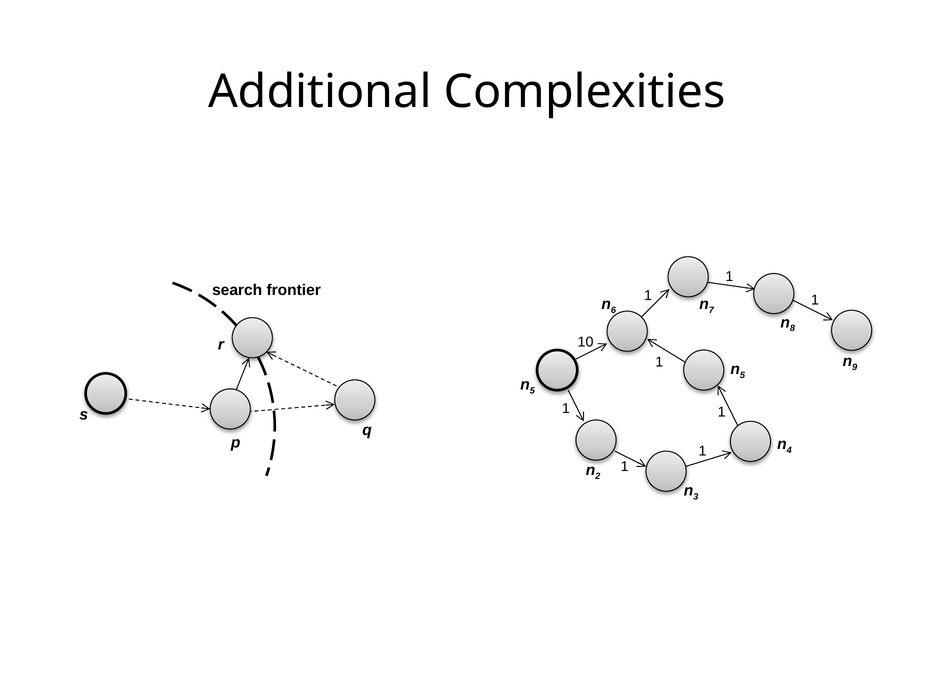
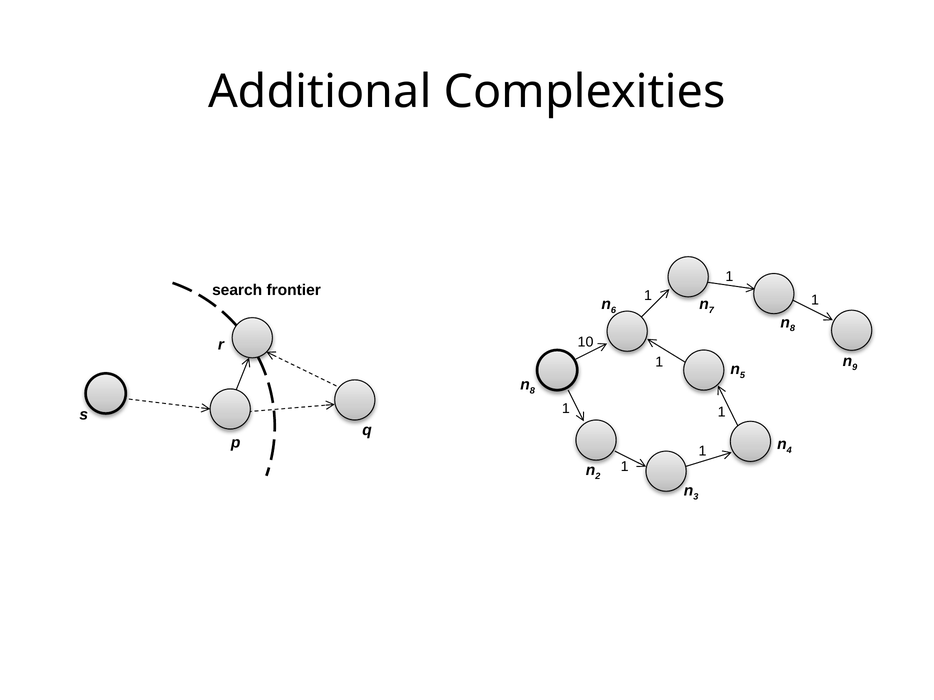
5 at (532, 391): 5 -> 8
